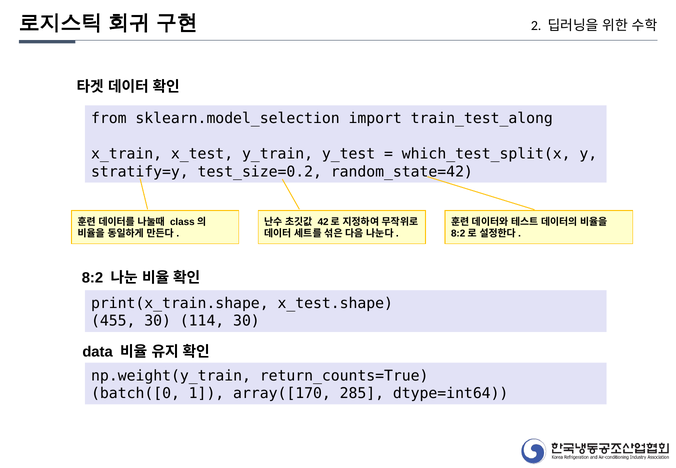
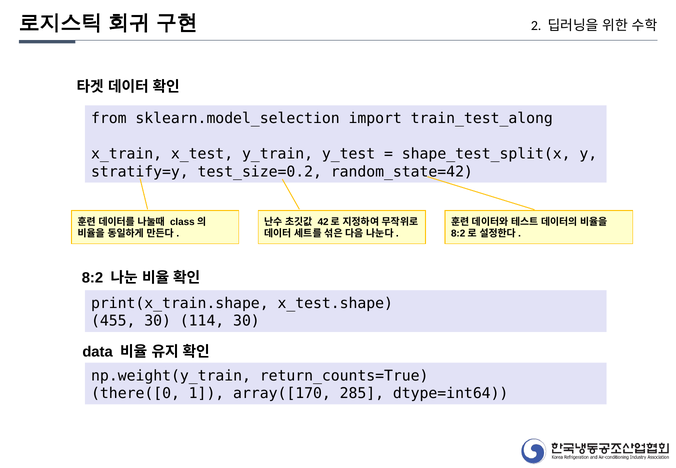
which_test_split(x: which_test_split(x -> shape_test_split(x
batch([0: batch([0 -> there([0
